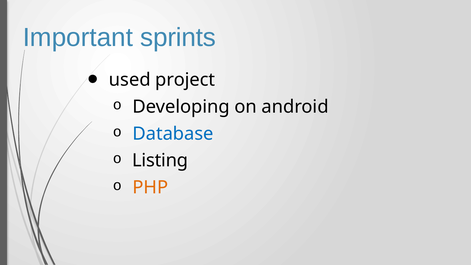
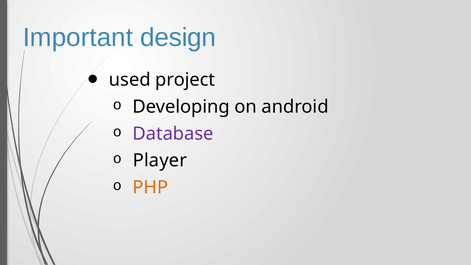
sprints: sprints -> design
Database colour: blue -> purple
Listing: Listing -> Player
